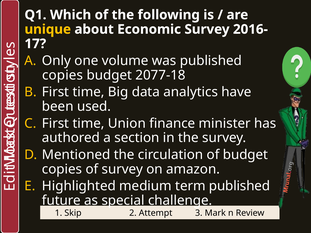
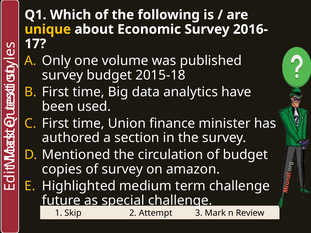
copies at (63, 75): copies -> survey
2077-18: 2077-18 -> 2015-18
term published: published -> challenge
